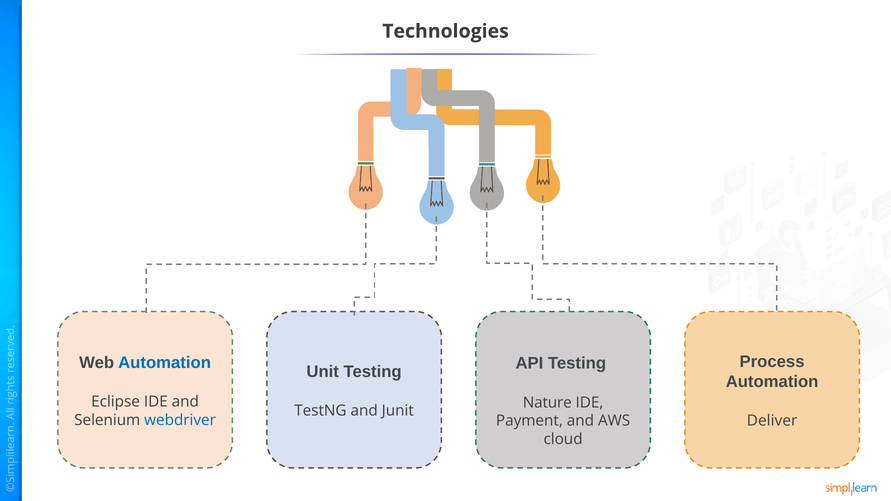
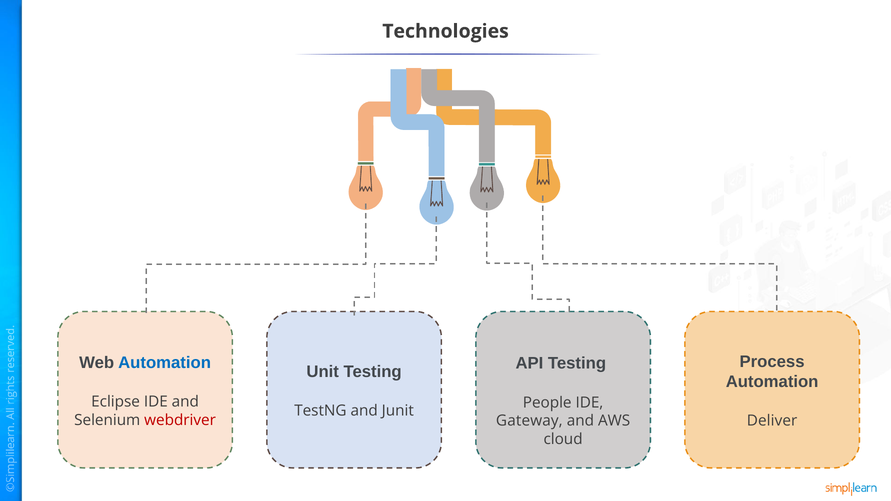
Nature: Nature -> People
webdriver colour: blue -> red
Payment: Payment -> Gateway
